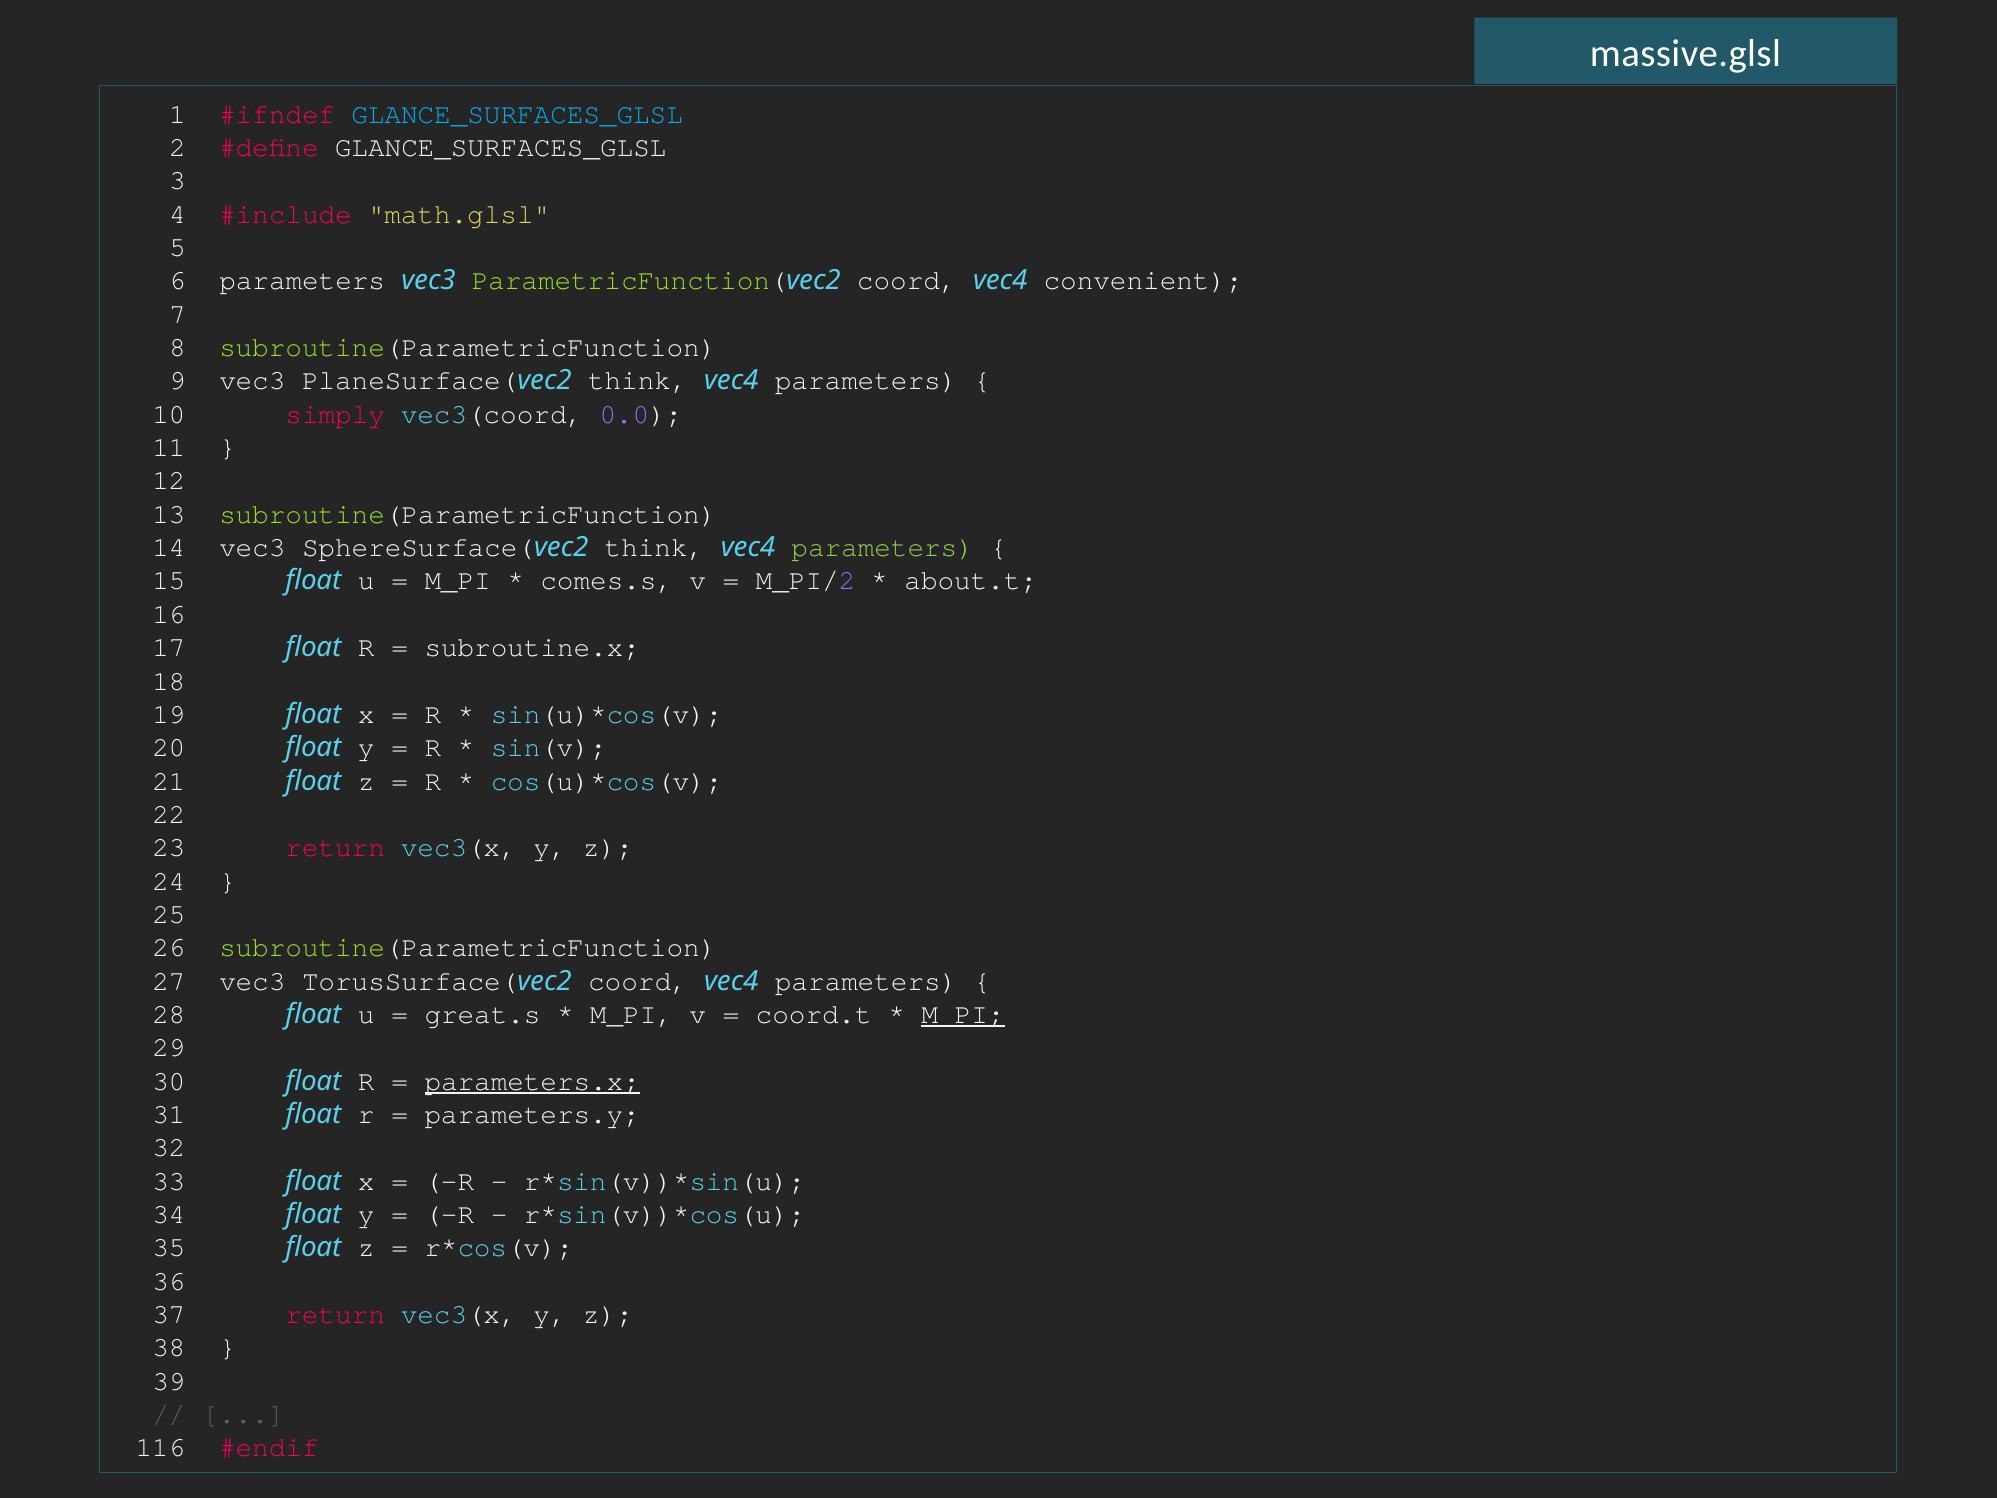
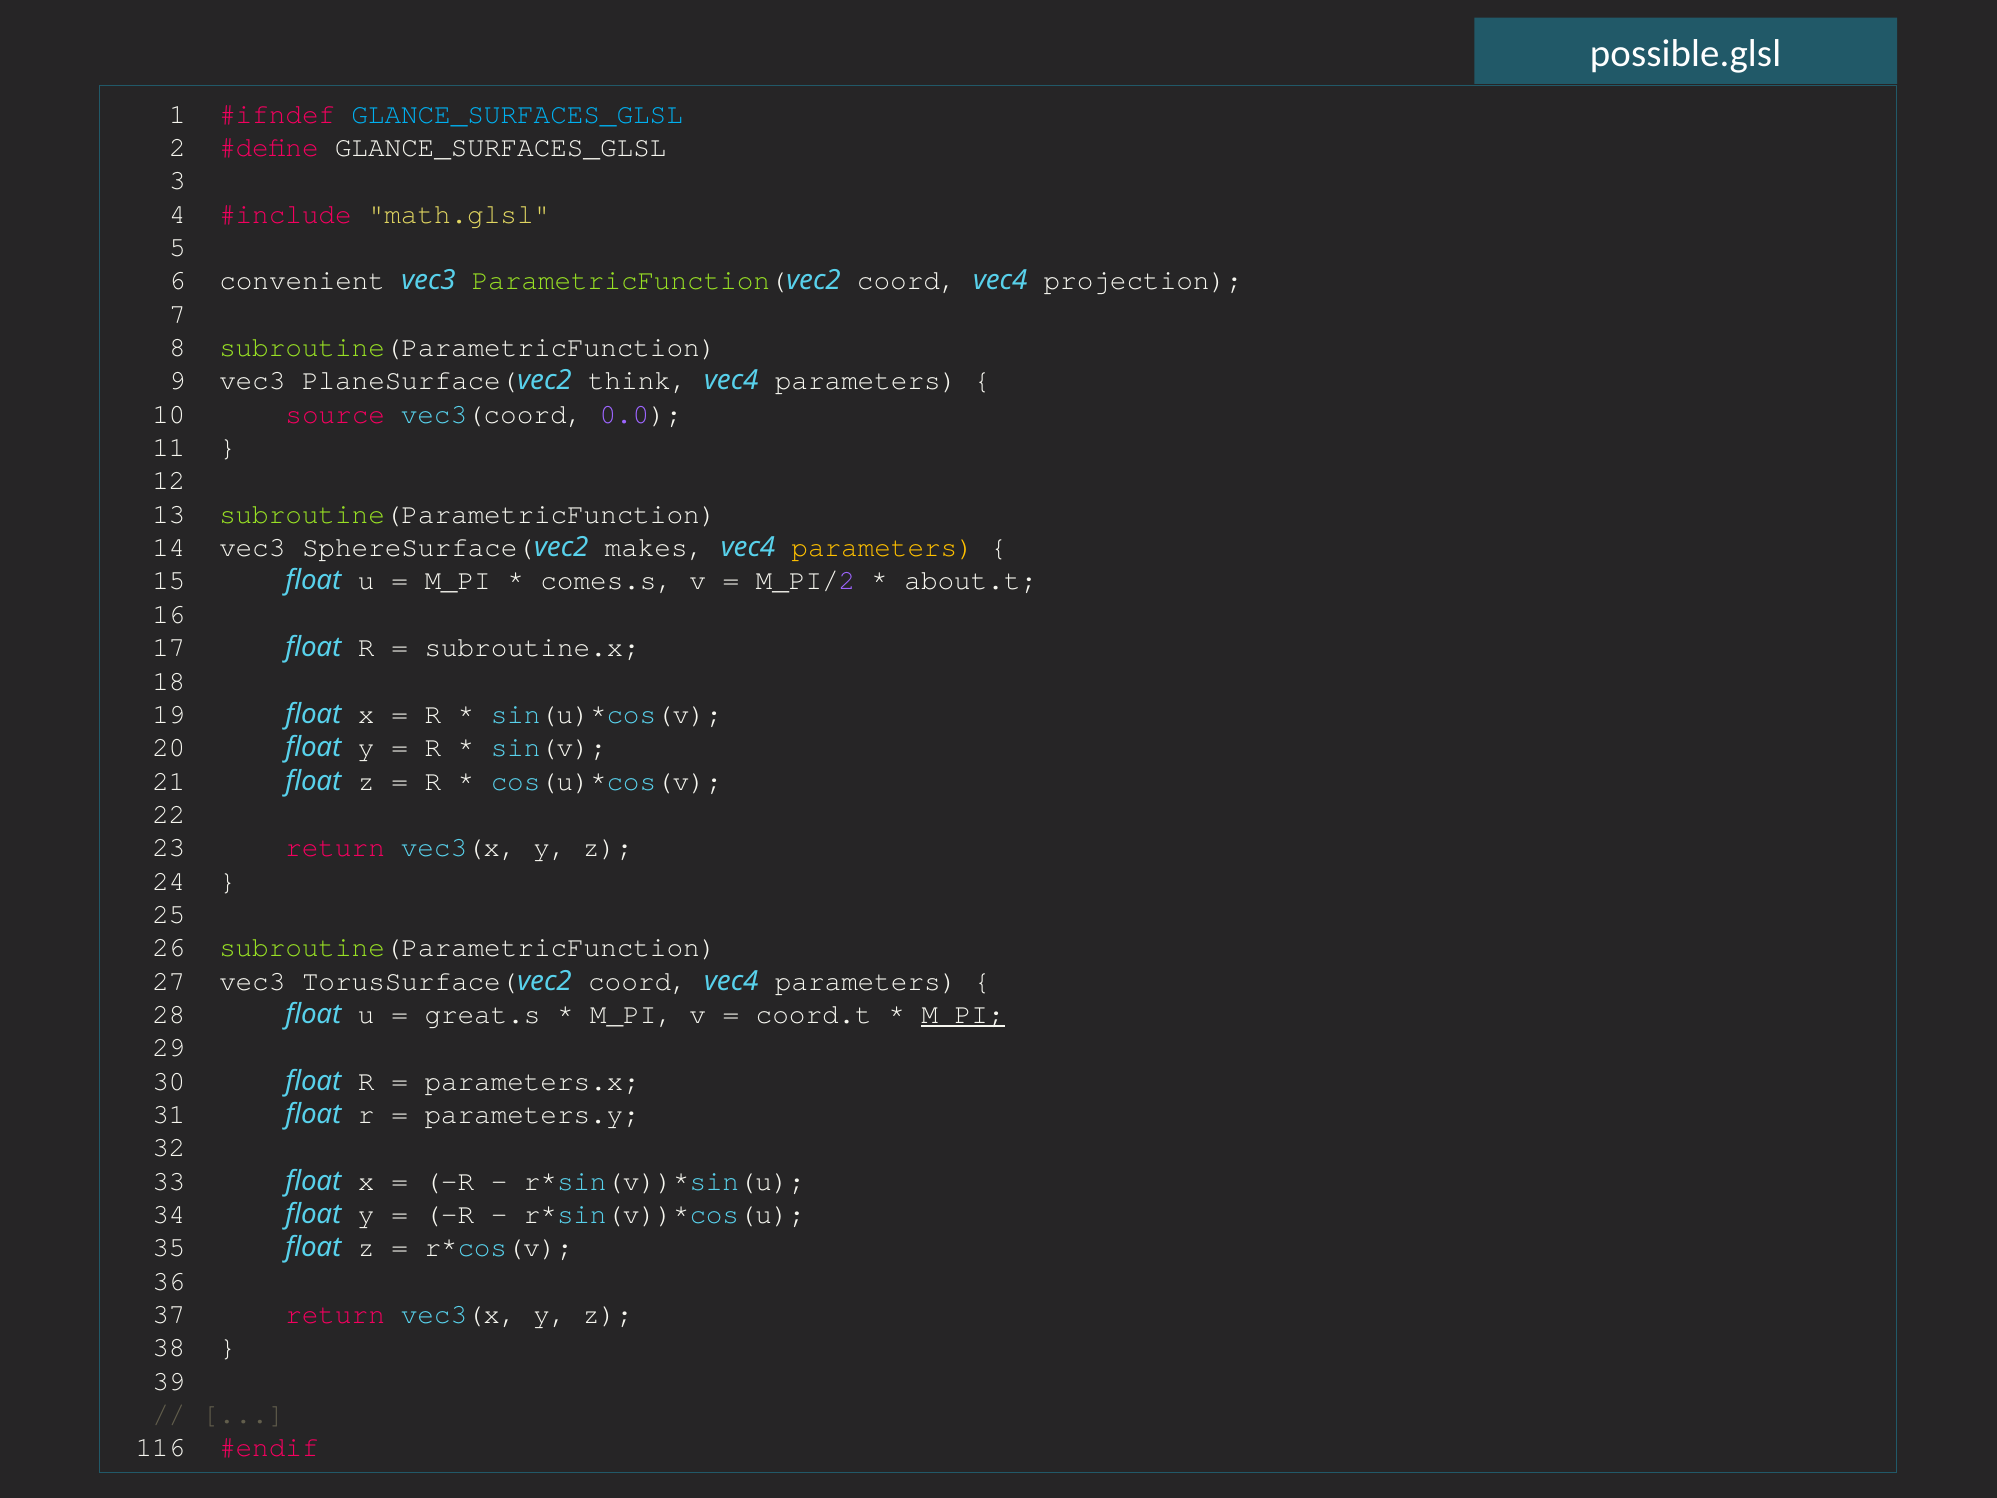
massive.glsl: massive.glsl -> possible.glsl
6 parameters: parameters -> convenient
convenient: convenient -> projection
simply: simply -> source
SphereSurface(vec2 think: think -> makes
parameters at (883, 547) colour: light green -> yellow
parameters.x underline: present -> none
